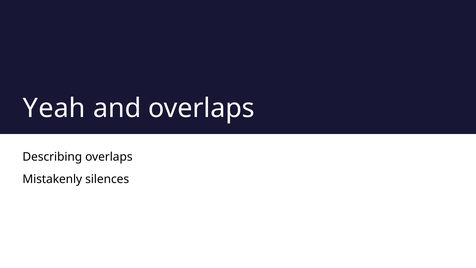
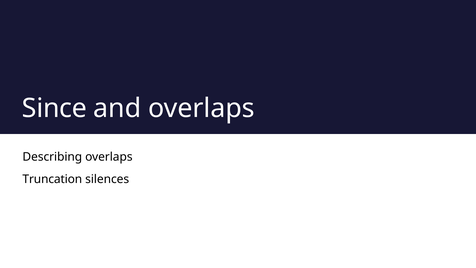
Yeah: Yeah -> Since
Mistakenly: Mistakenly -> Truncation
